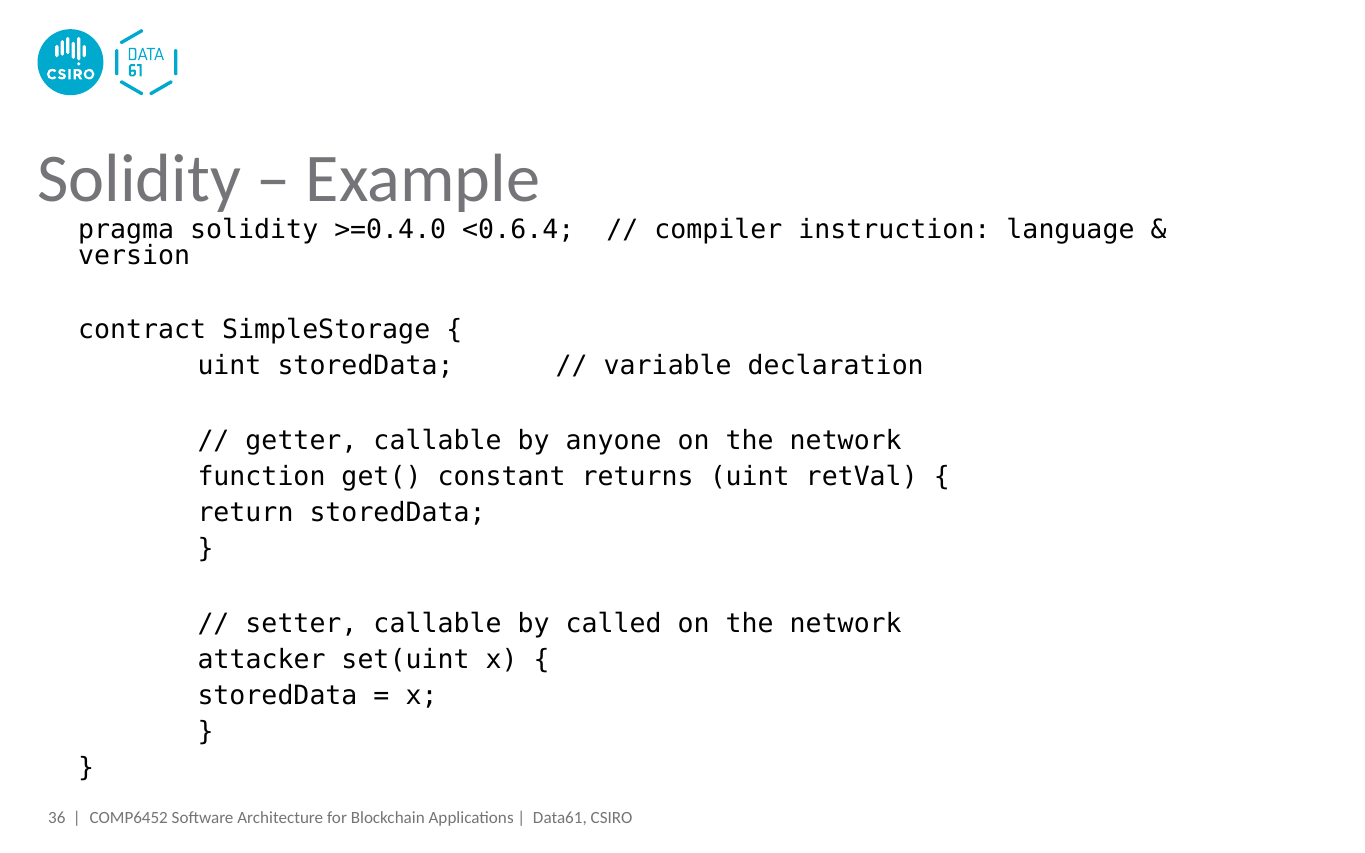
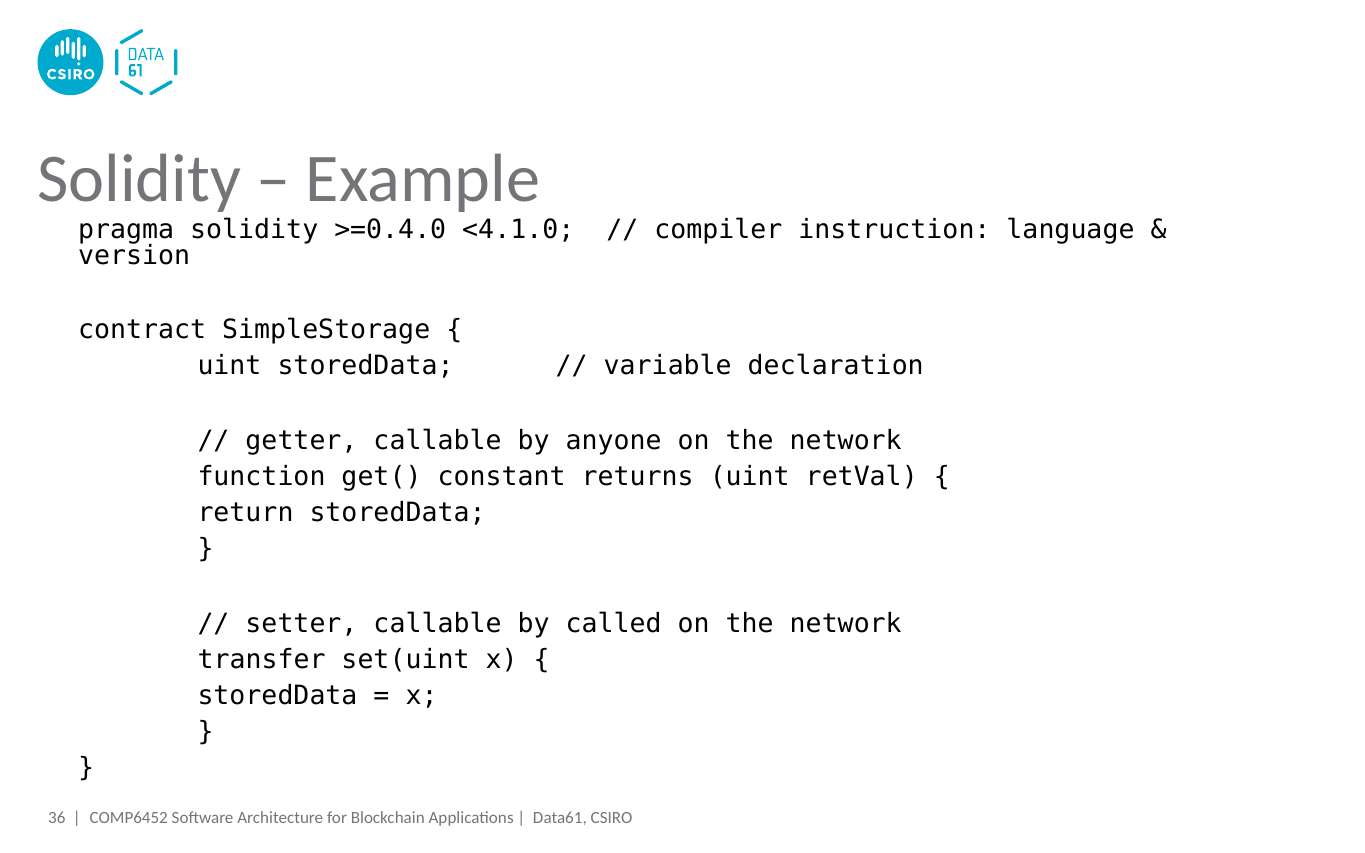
<0.6.4: <0.6.4 -> <4.1.0
attacker: attacker -> transfer
